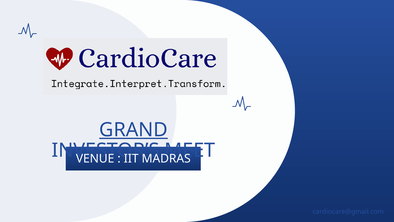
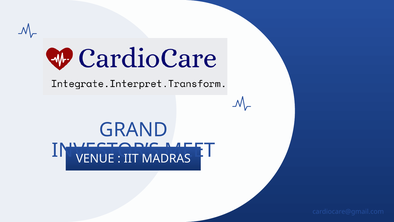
GRAND underline: present -> none
